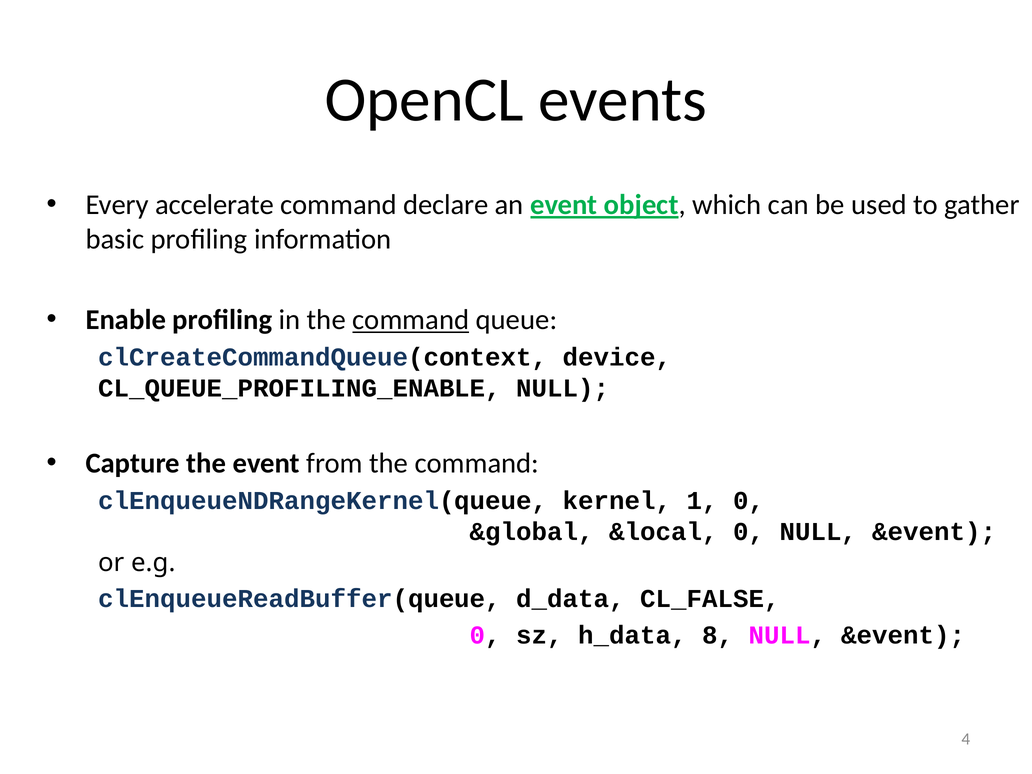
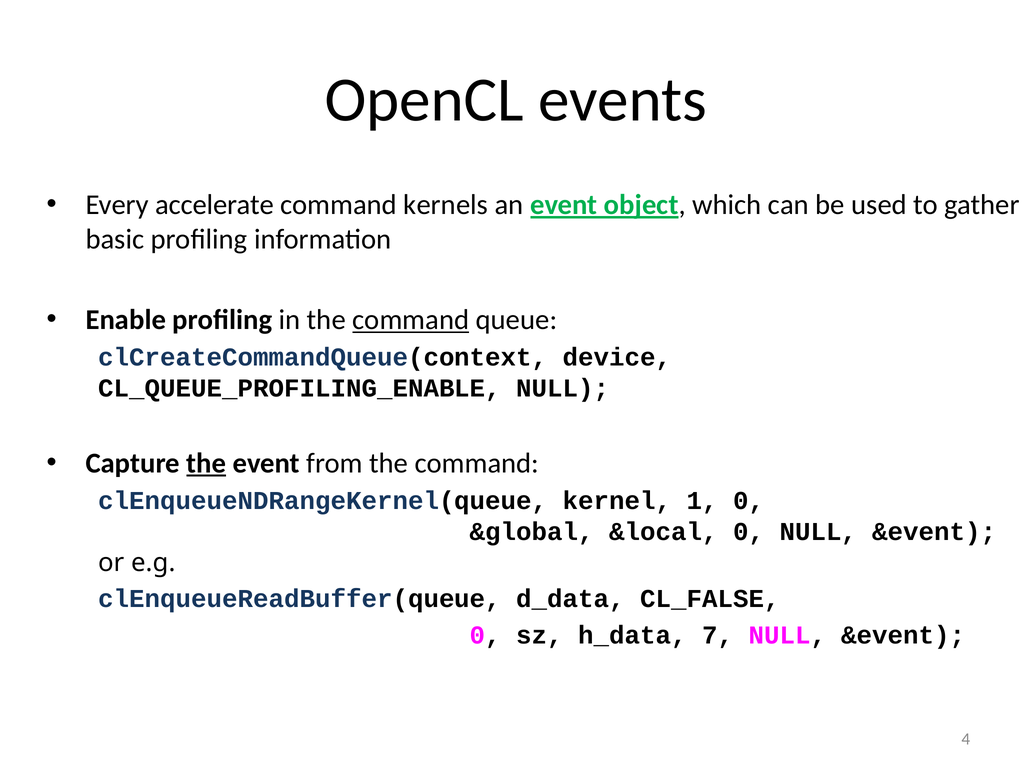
declare: declare -> kernels
the at (206, 463) underline: none -> present
8: 8 -> 7
